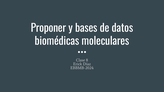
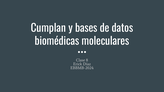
Proponer: Proponer -> Cumplan
